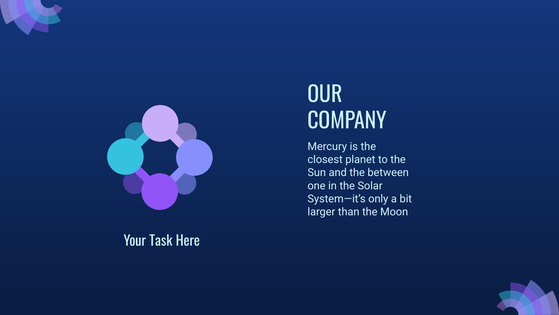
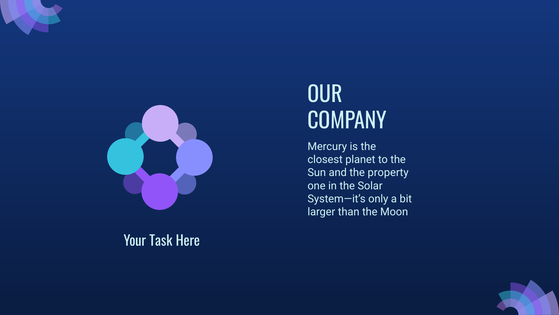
between: between -> property
